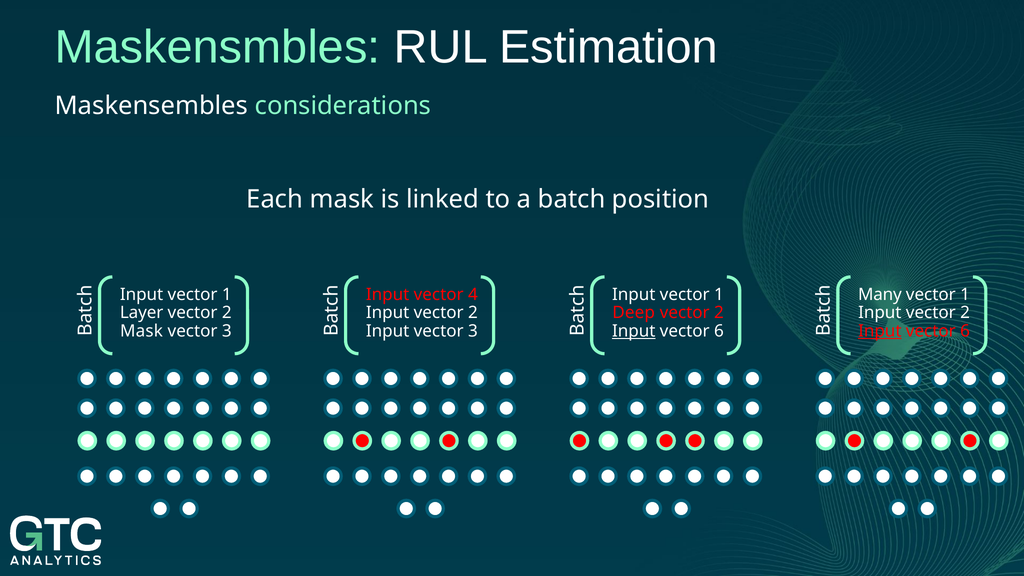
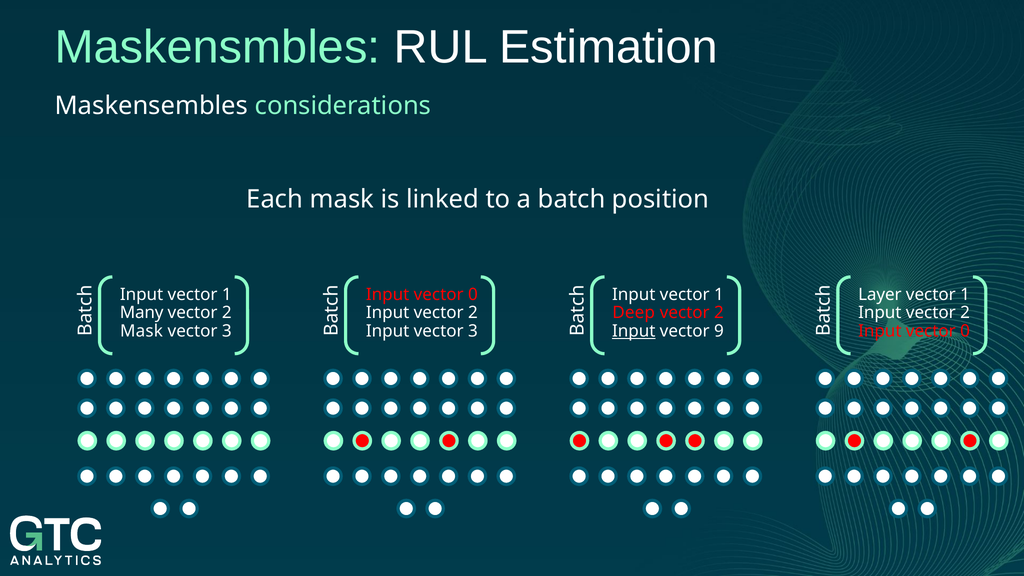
4 at (473, 294): 4 -> 0
Many: Many -> Layer
Layer: Layer -> Many
6 at (719, 331): 6 -> 9
Input at (880, 331) underline: present -> none
6 at (965, 331): 6 -> 0
